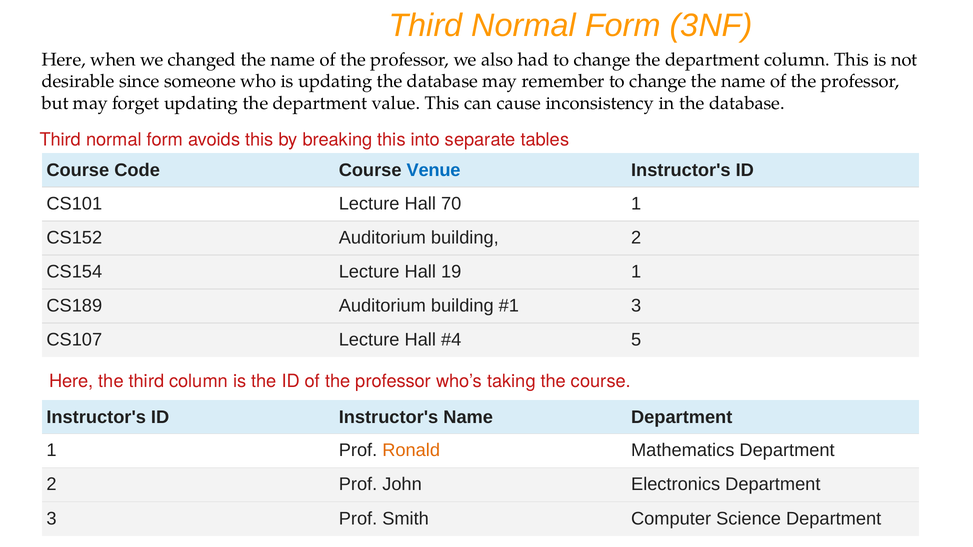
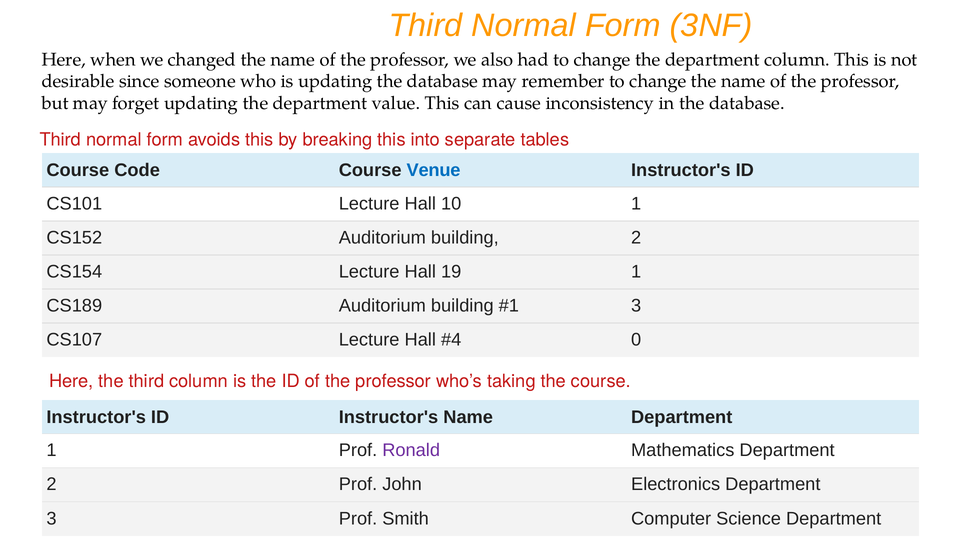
70: 70 -> 10
5: 5 -> 0
Ronald colour: orange -> purple
